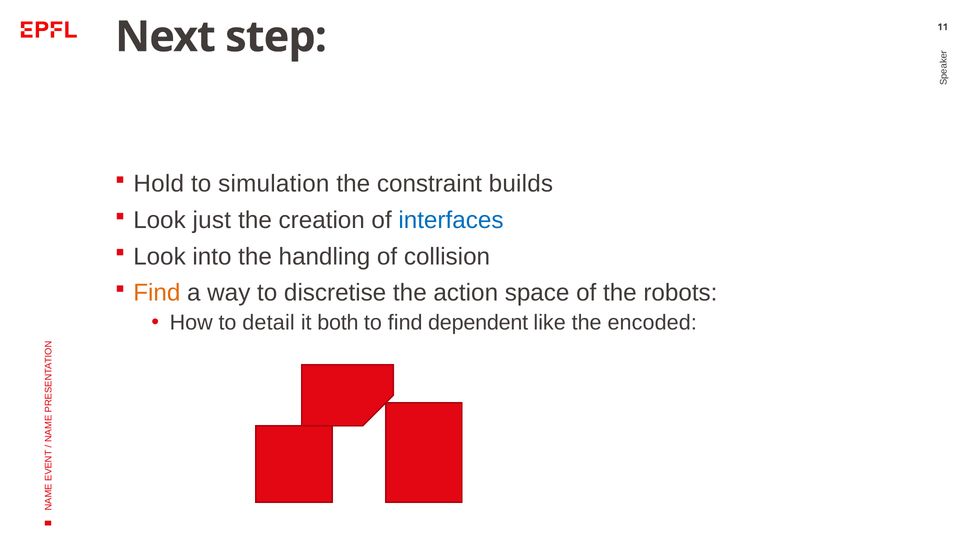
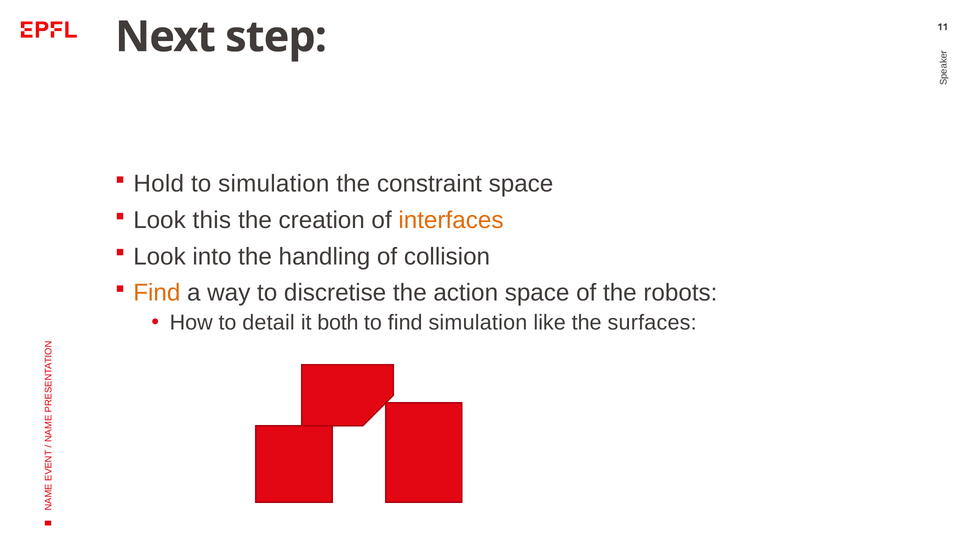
constraint builds: builds -> space
just: just -> this
interfaces colour: blue -> orange
find dependent: dependent -> simulation
encoded: encoded -> surfaces
